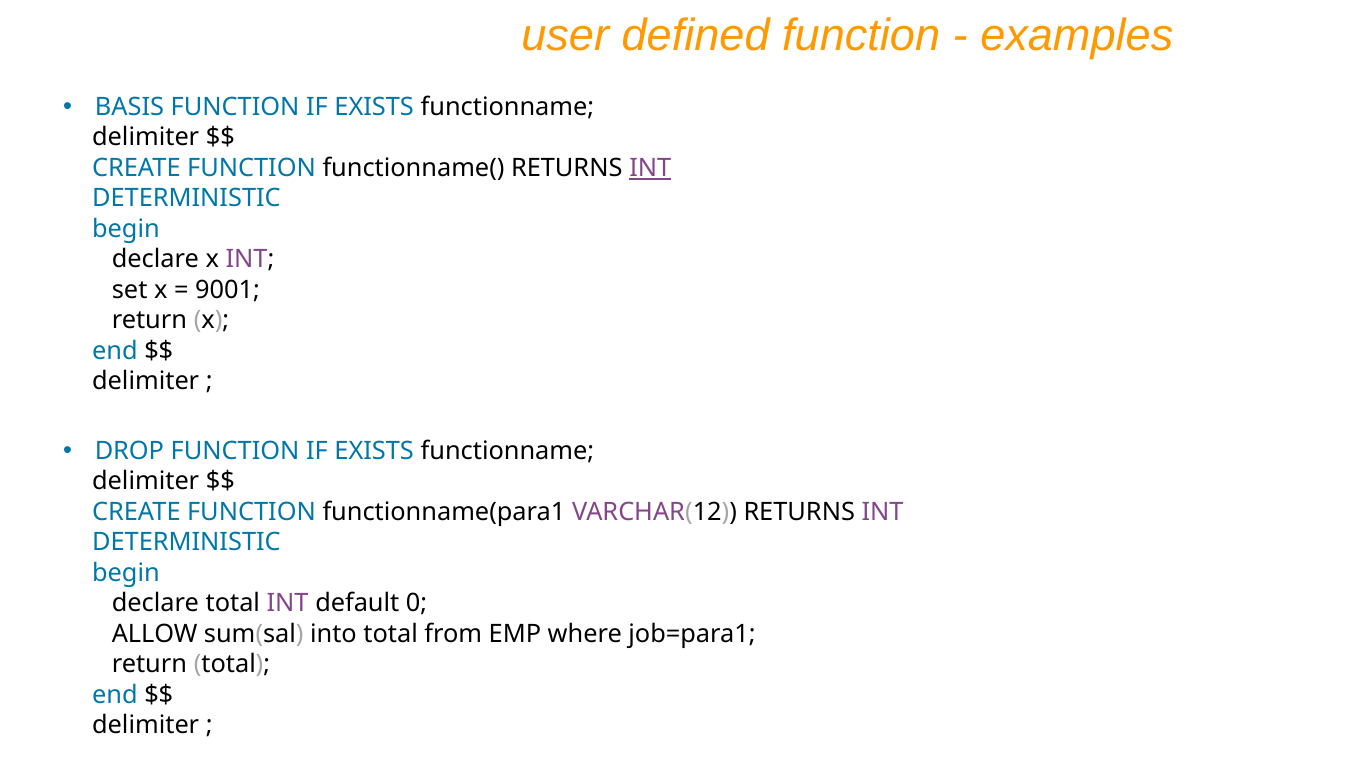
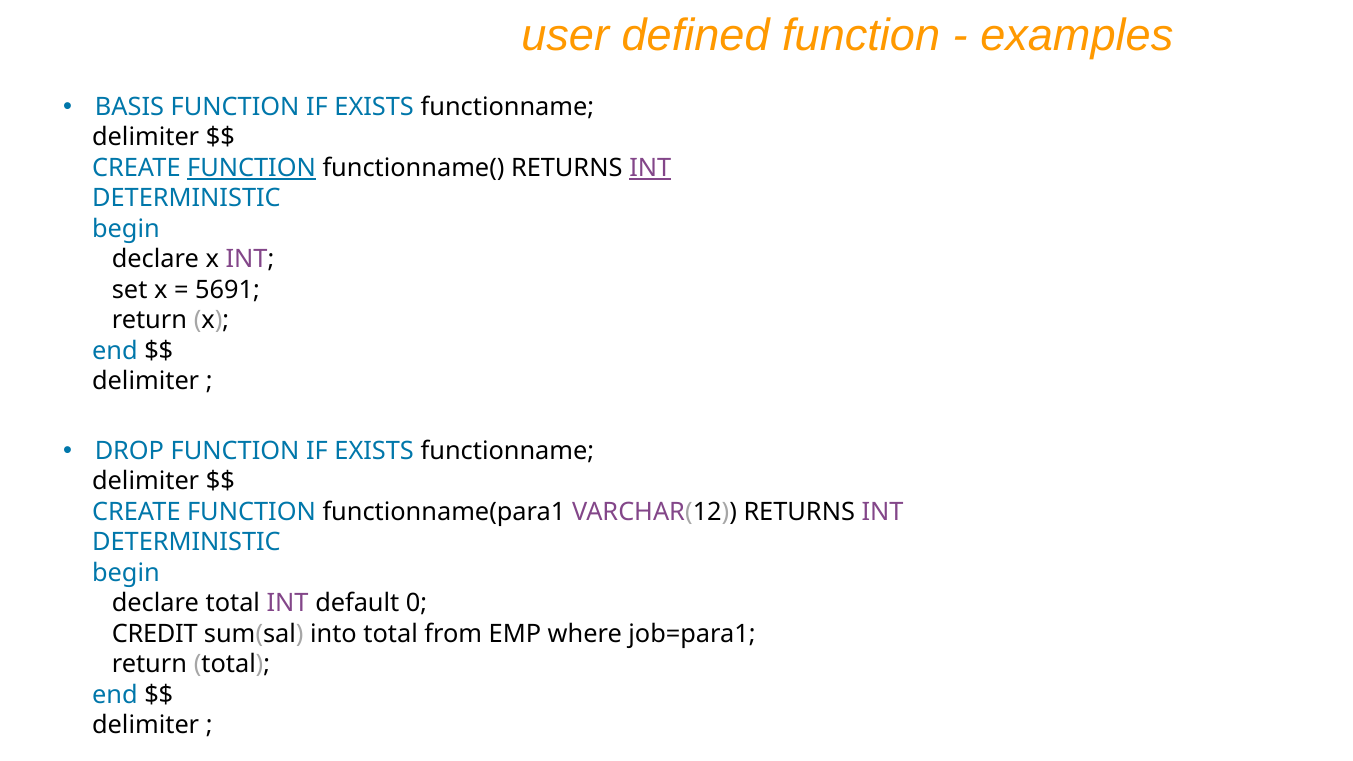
FUNCTION at (252, 168) underline: none -> present
9001: 9001 -> 5691
ALLOW: ALLOW -> CREDIT
